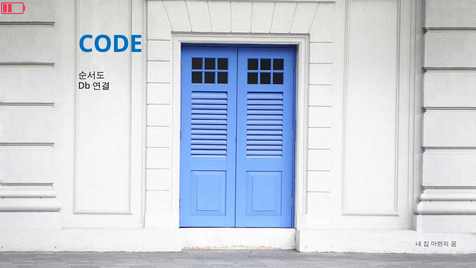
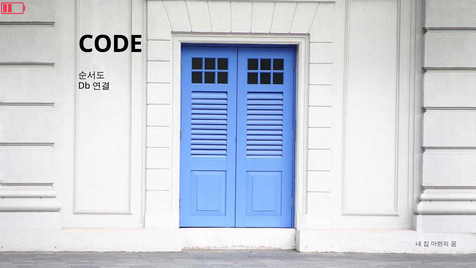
CODE colour: blue -> black
